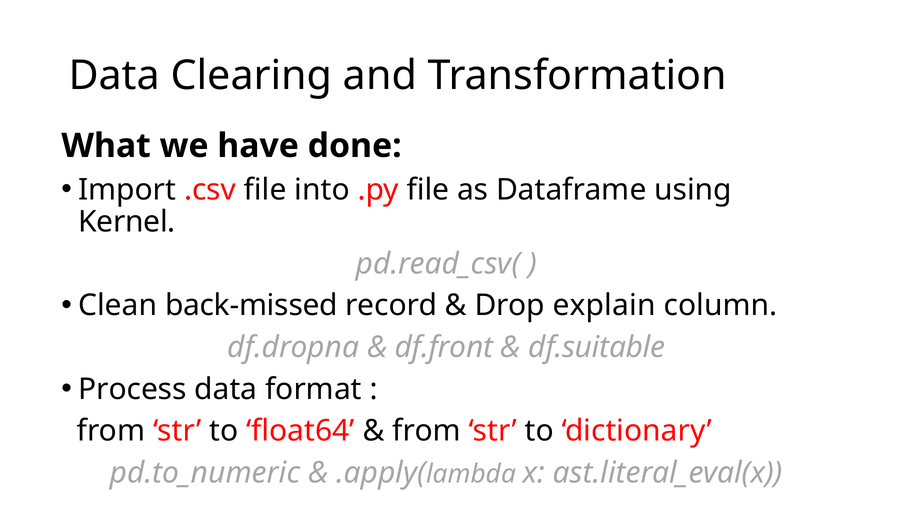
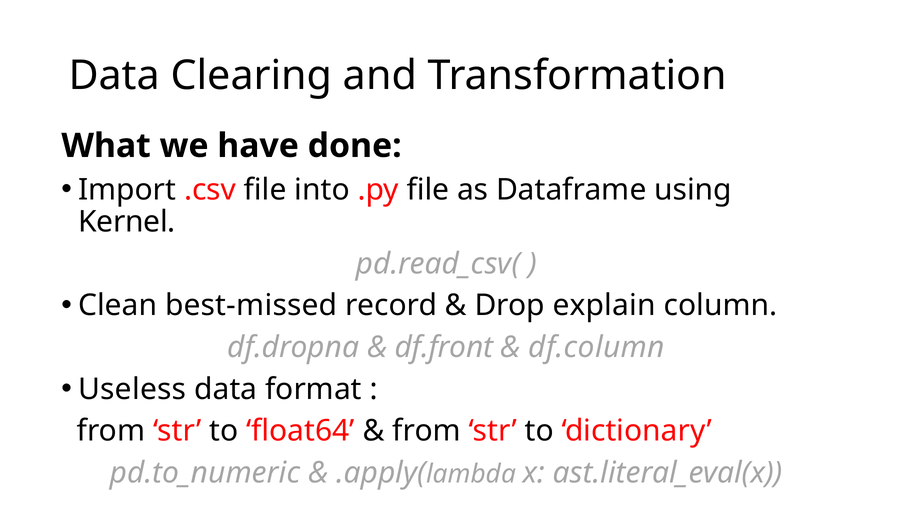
back-missed: back-missed -> best-missed
df.suitable: df.suitable -> df.column
Process: Process -> Useless
